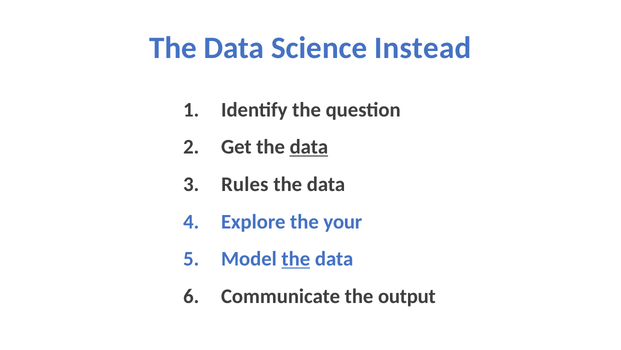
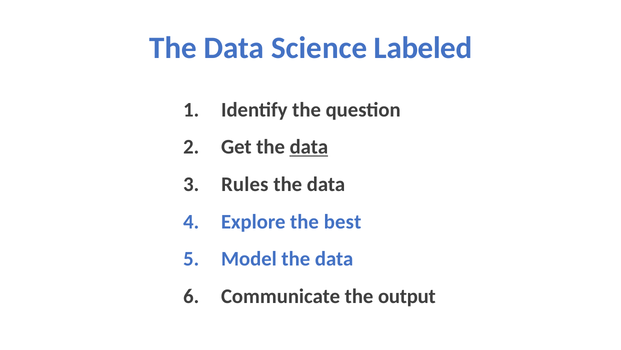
Instead: Instead -> Labeled
your: your -> best
the at (296, 259) underline: present -> none
